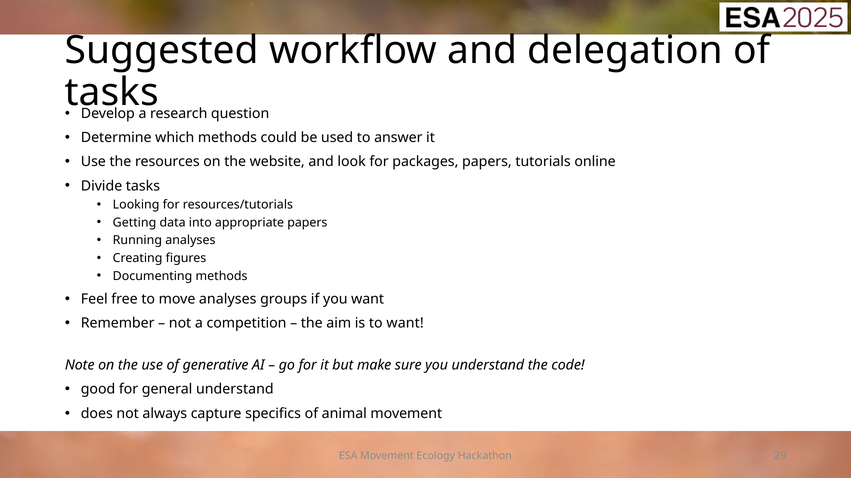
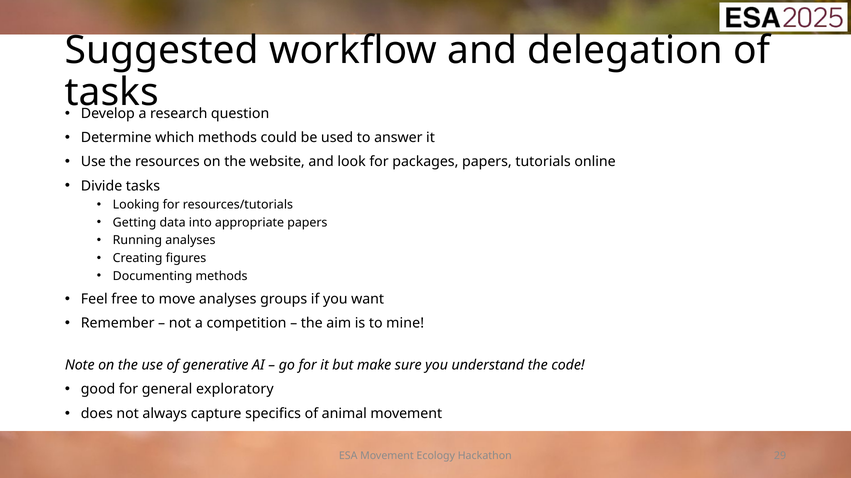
to want: want -> mine
general understand: understand -> exploratory
